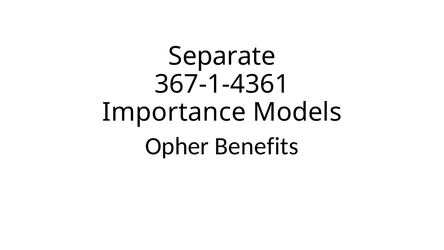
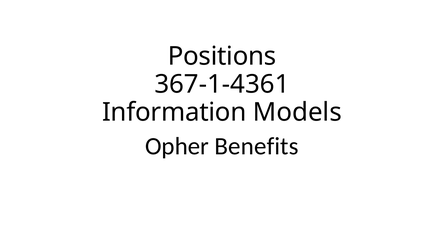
Separate: Separate -> Positions
Importance: Importance -> Information
